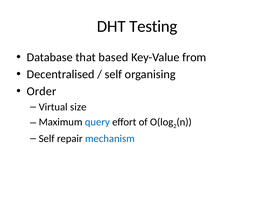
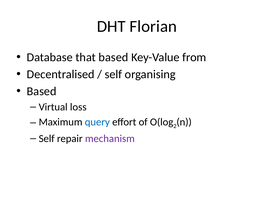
Testing: Testing -> Florian
Order at (42, 92): Order -> Based
size: size -> loss
mechanism colour: blue -> purple
